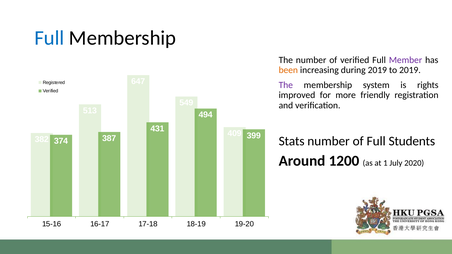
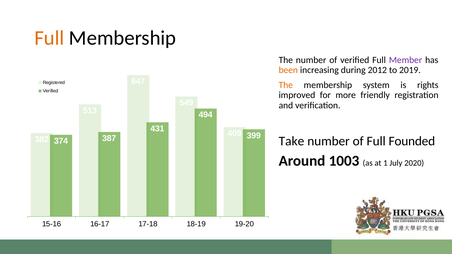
Full at (49, 38) colour: blue -> orange
during 2019: 2019 -> 2012
The at (286, 85) colour: purple -> orange
Stats: Stats -> Take
Students: Students -> Founded
1200: 1200 -> 1003
